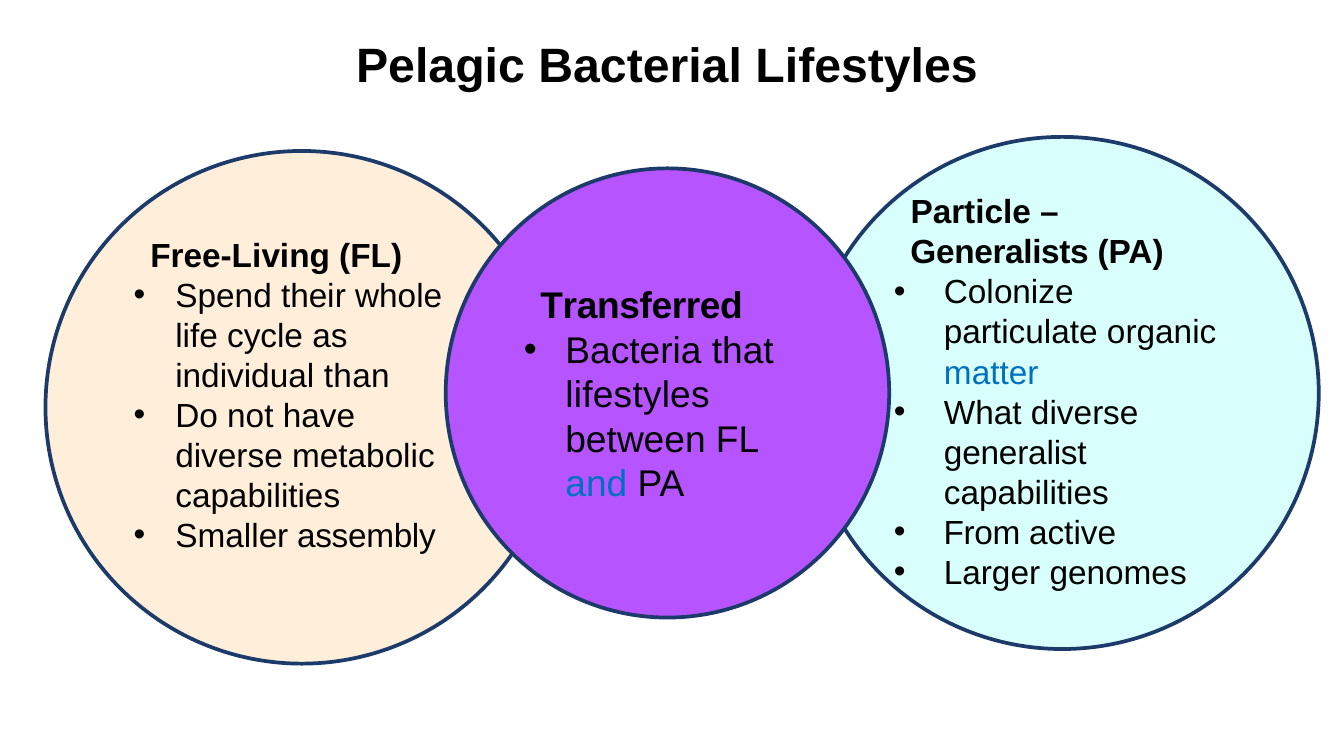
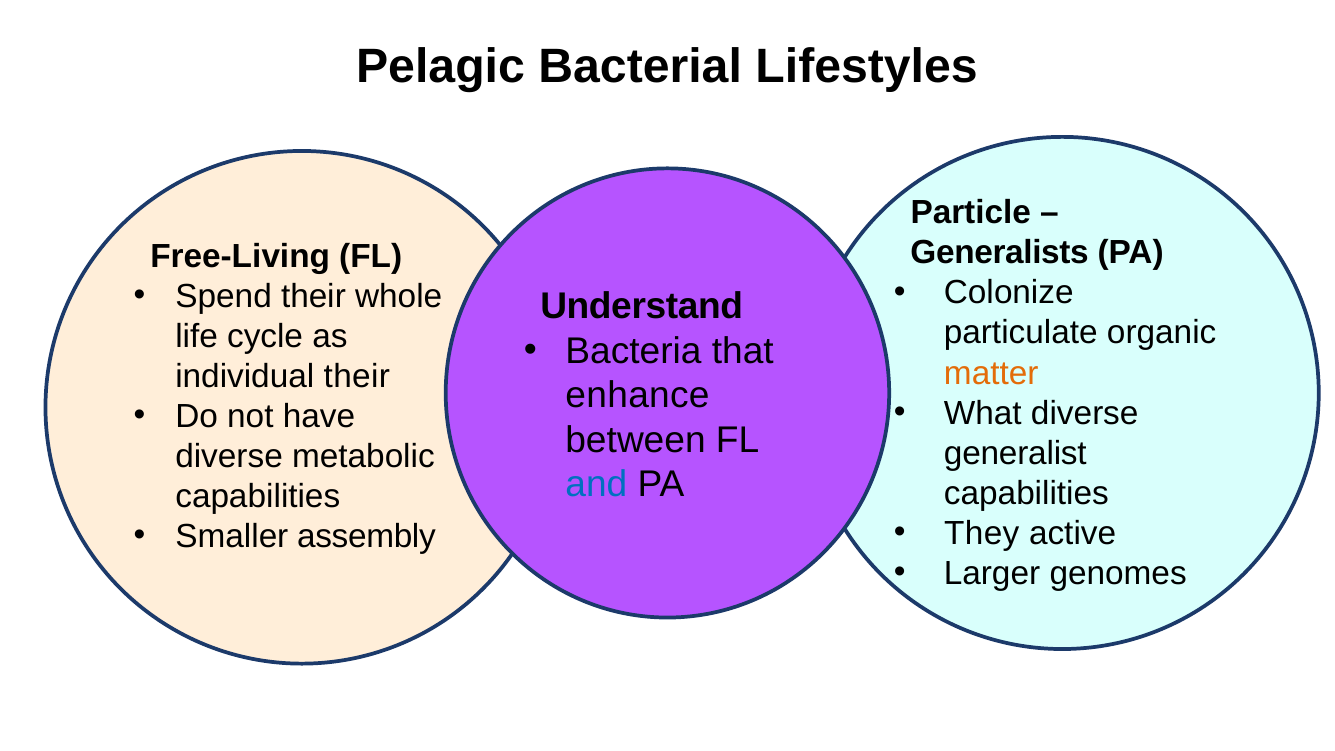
Transferred: Transferred -> Understand
matter colour: blue -> orange
individual than: than -> their
lifestyles at (638, 396): lifestyles -> enhance
From: From -> They
